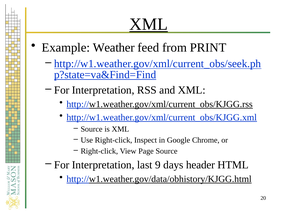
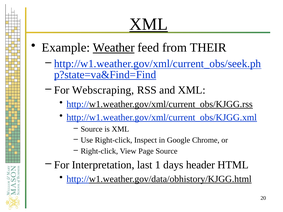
Weather underline: none -> present
PRINT: PRINT -> THEIR
Interpretation at (103, 90): Interpretation -> Webscraping
9: 9 -> 1
